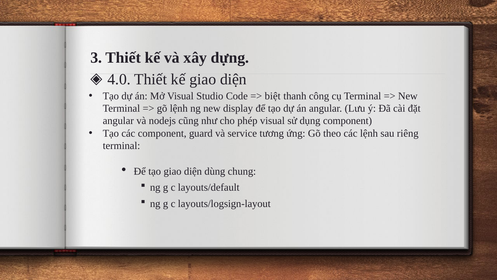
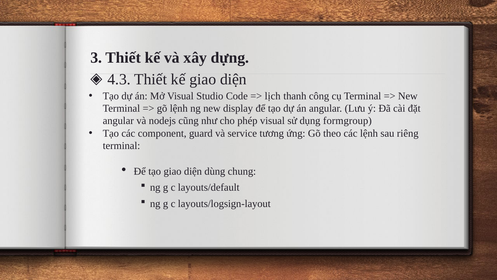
4.0: 4.0 -> 4.3
biệt: biệt -> lịch
dụng component: component -> formgroup
